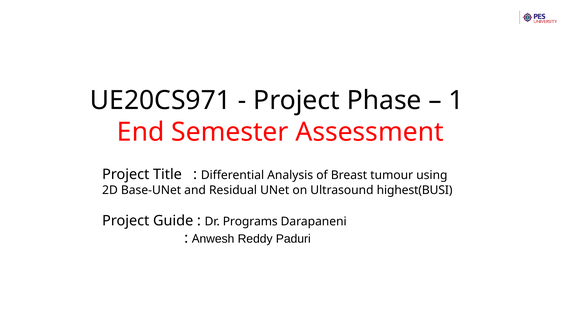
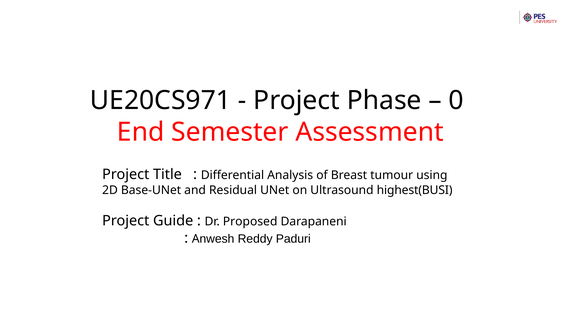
1: 1 -> 0
Programs: Programs -> Proposed
